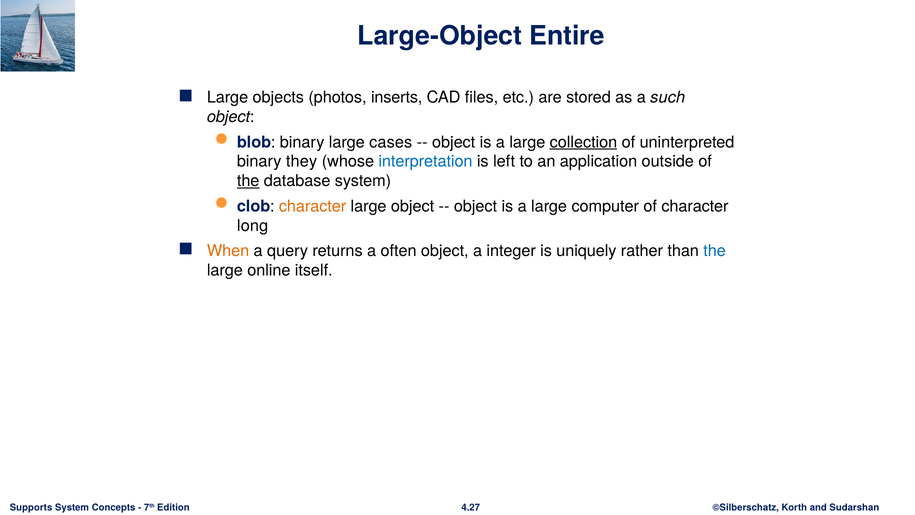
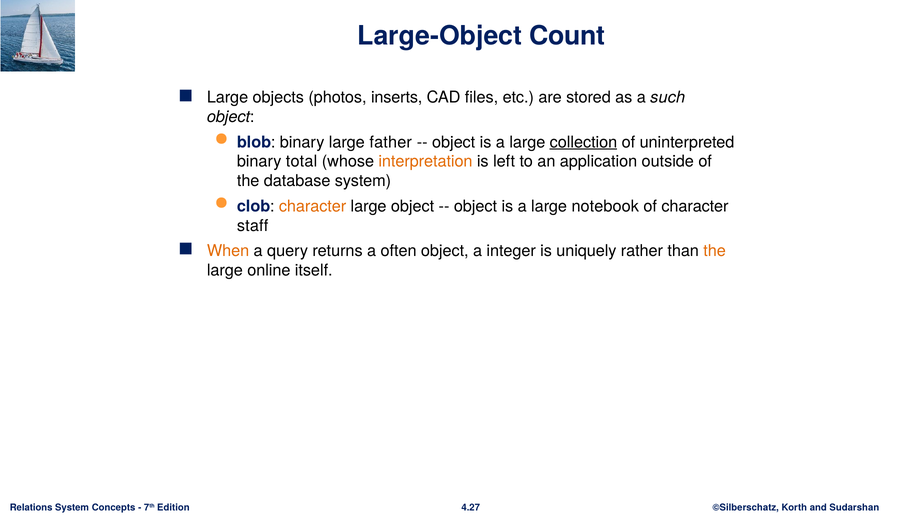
Entire: Entire -> Count
cases: cases -> father
they: they -> total
interpretation colour: blue -> orange
the at (248, 181) underline: present -> none
computer: computer -> notebook
long: long -> staff
the at (715, 251) colour: blue -> orange
Supports: Supports -> Relations
